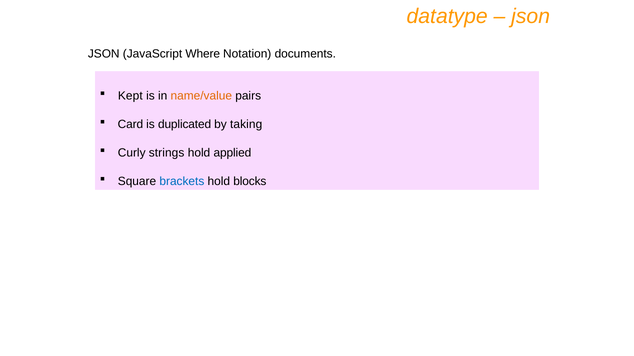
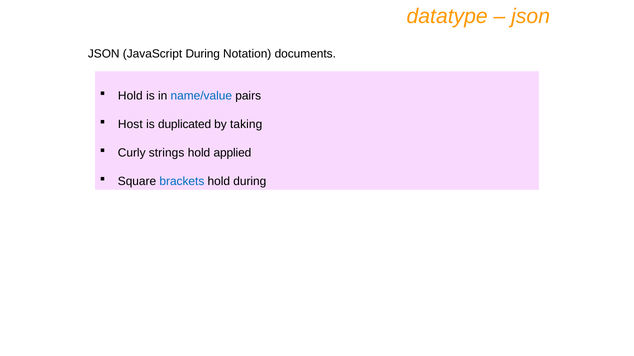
JavaScript Where: Where -> During
Kept at (130, 96): Kept -> Hold
name/value colour: orange -> blue
Card: Card -> Host
hold blocks: blocks -> during
